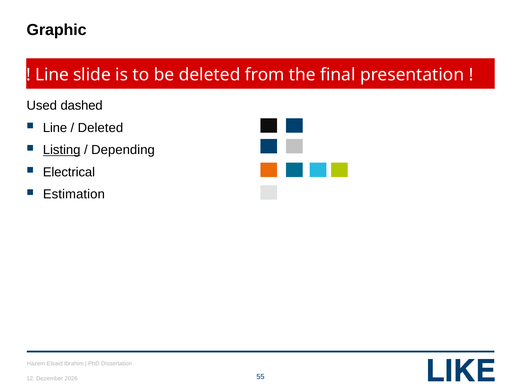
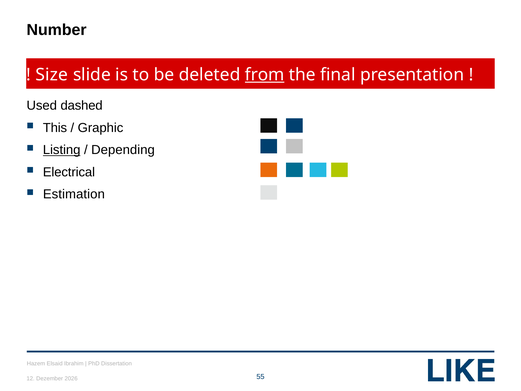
Graphic: Graphic -> Number
Line at (52, 75): Line -> Size
from underline: none -> present
Line at (55, 128): Line -> This
Deleted at (100, 128): Deleted -> Graphic
